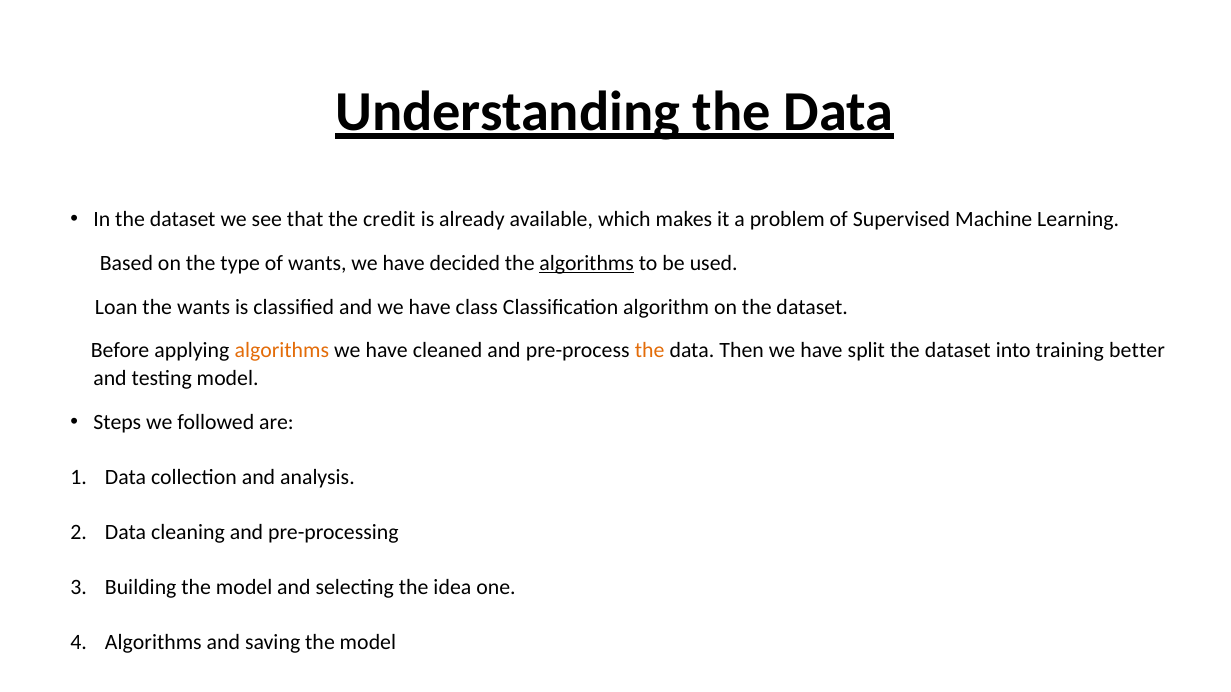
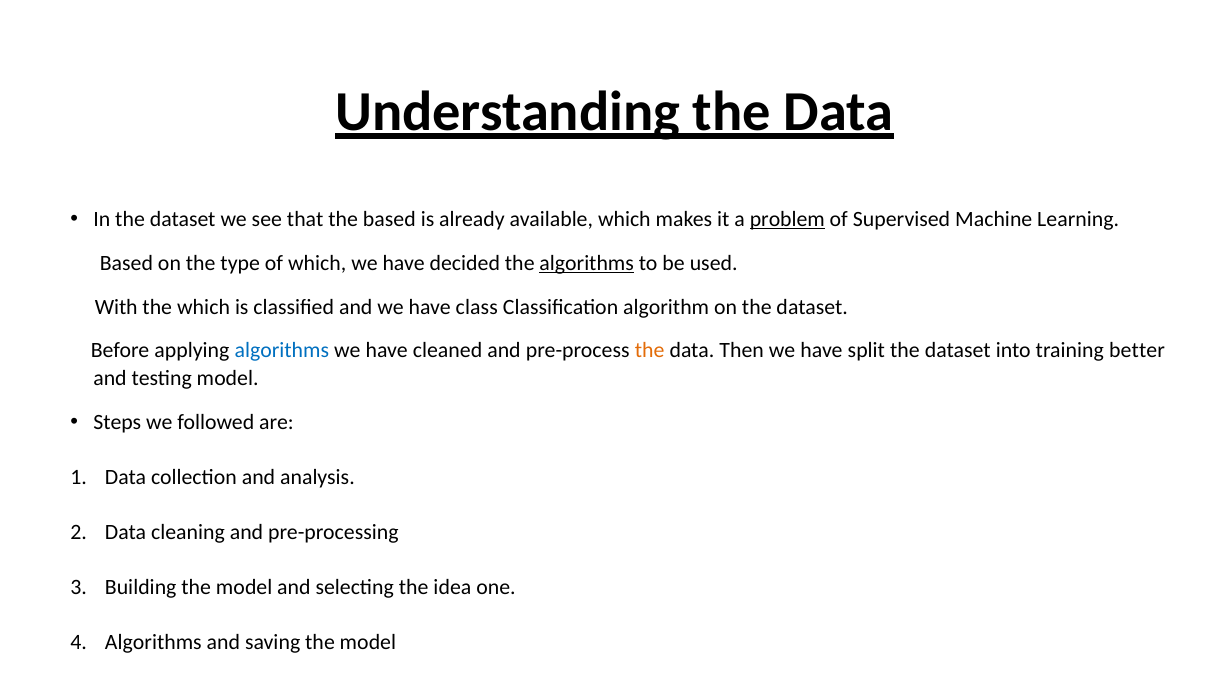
the credit: credit -> based
problem underline: none -> present
of wants: wants -> which
Loan: Loan -> With
the wants: wants -> which
algorithms at (282, 351) colour: orange -> blue
